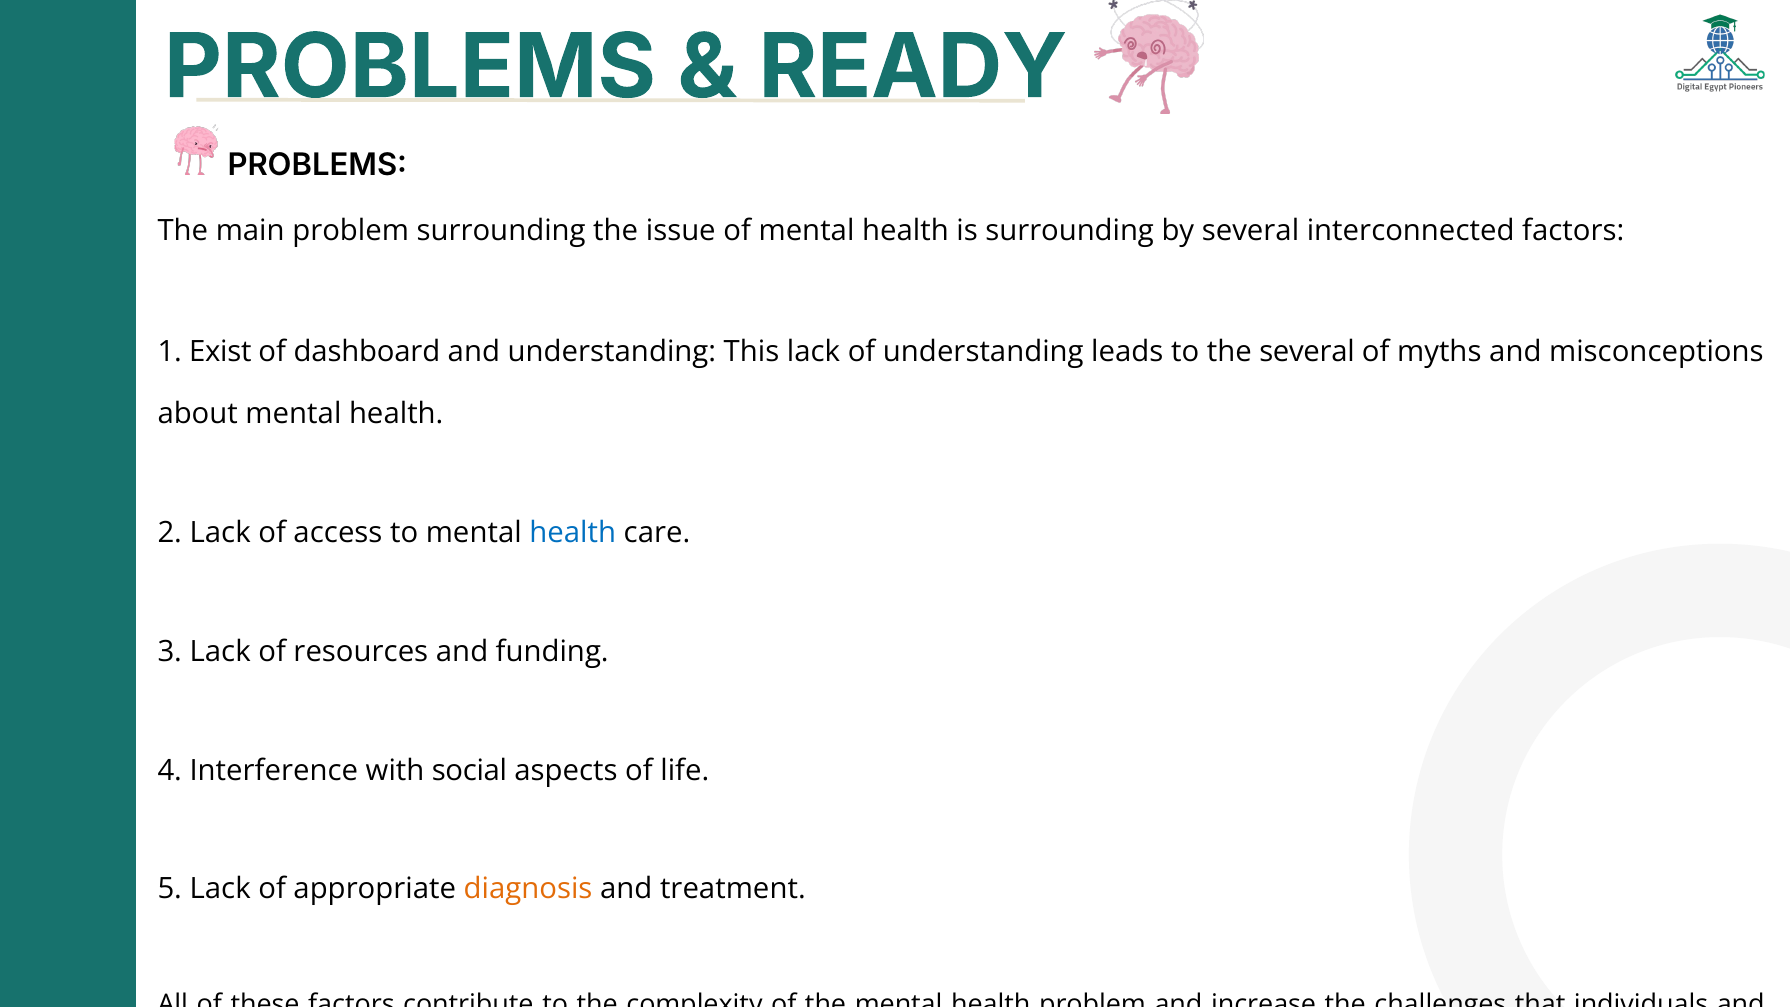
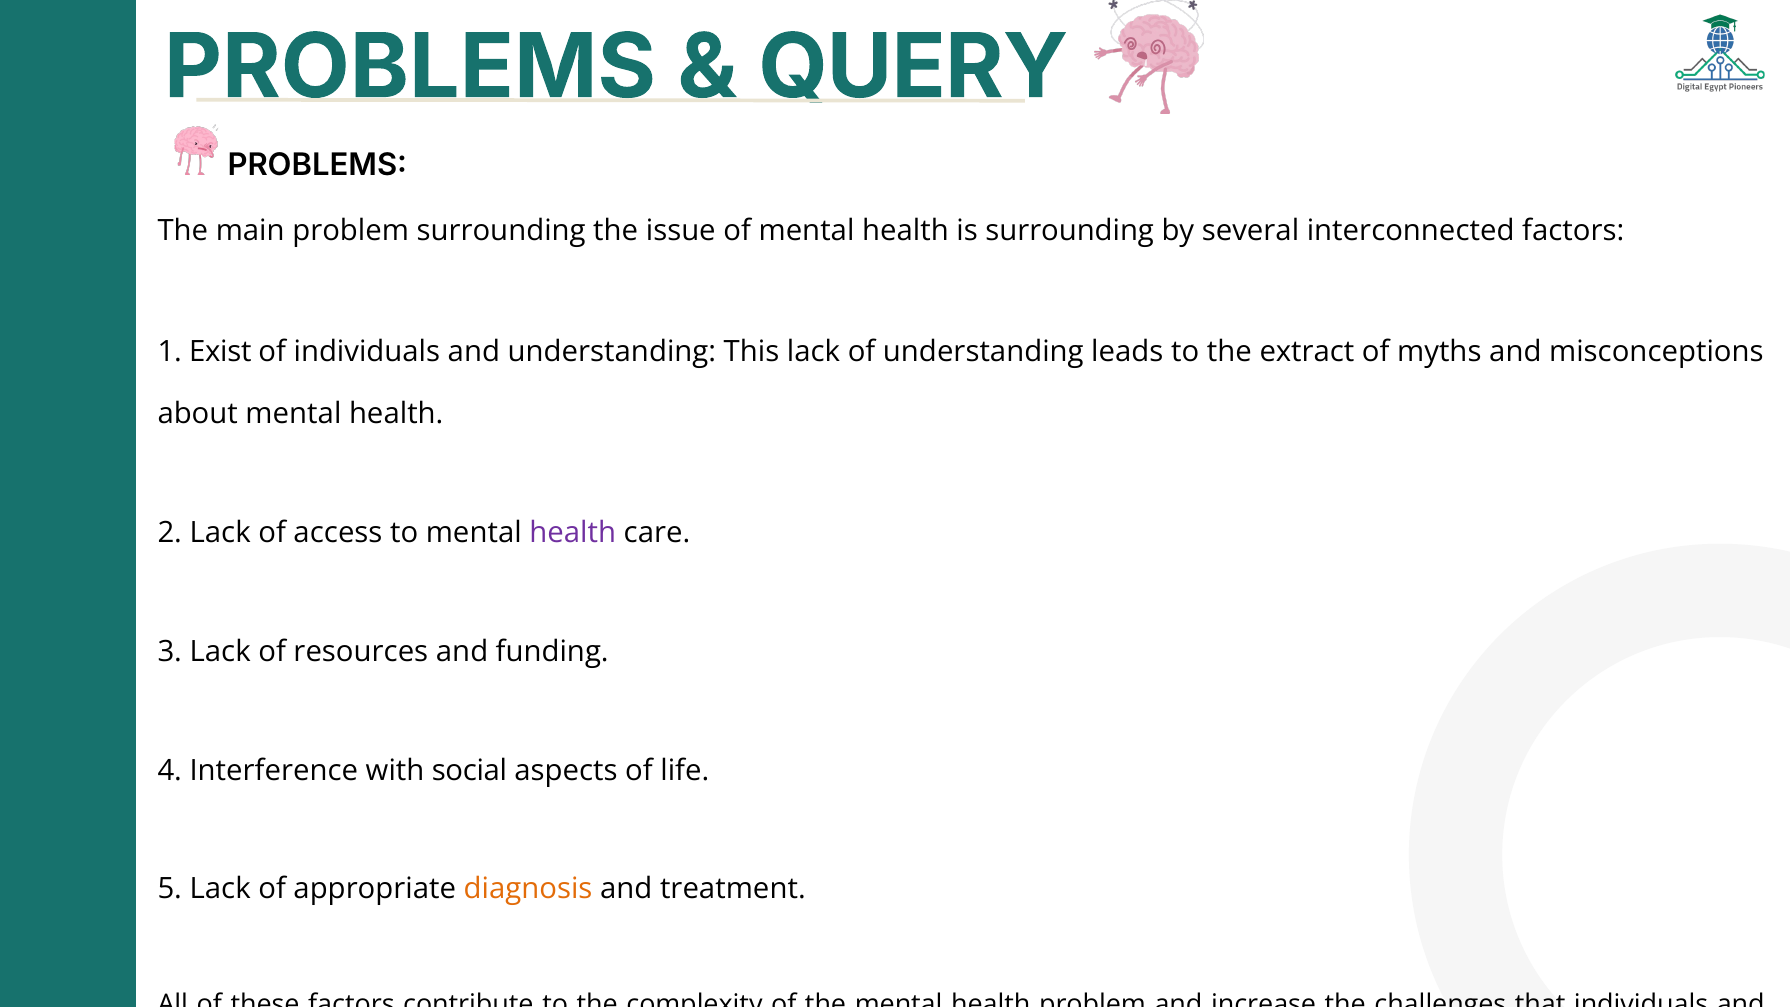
READY: READY -> QUERY
of dashboard: dashboard -> individuals
the several: several -> extract
health at (573, 533) colour: blue -> purple
